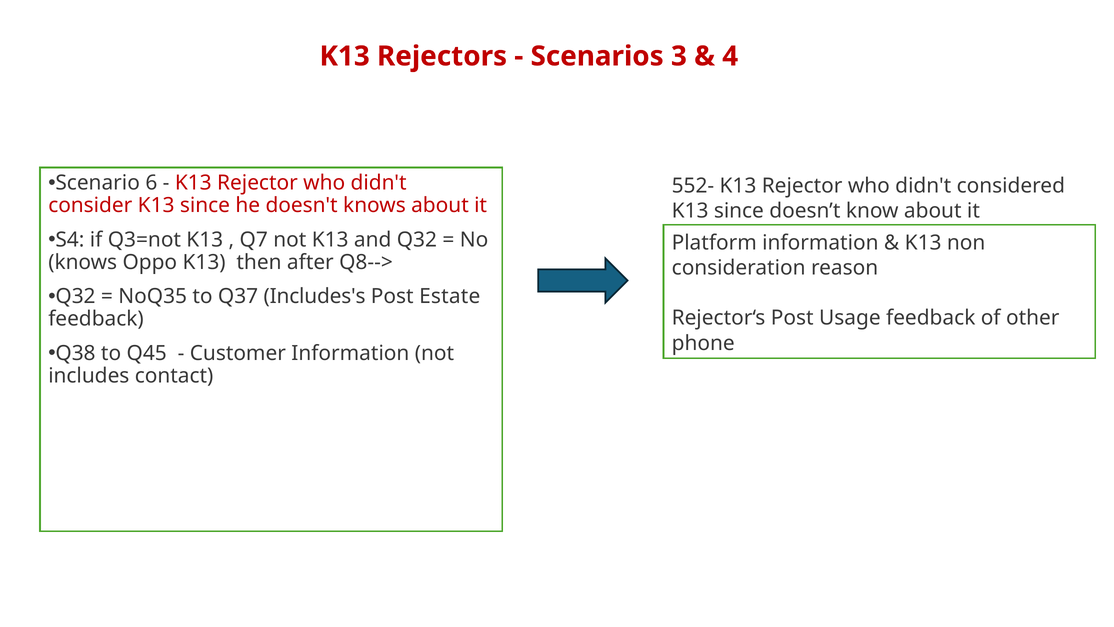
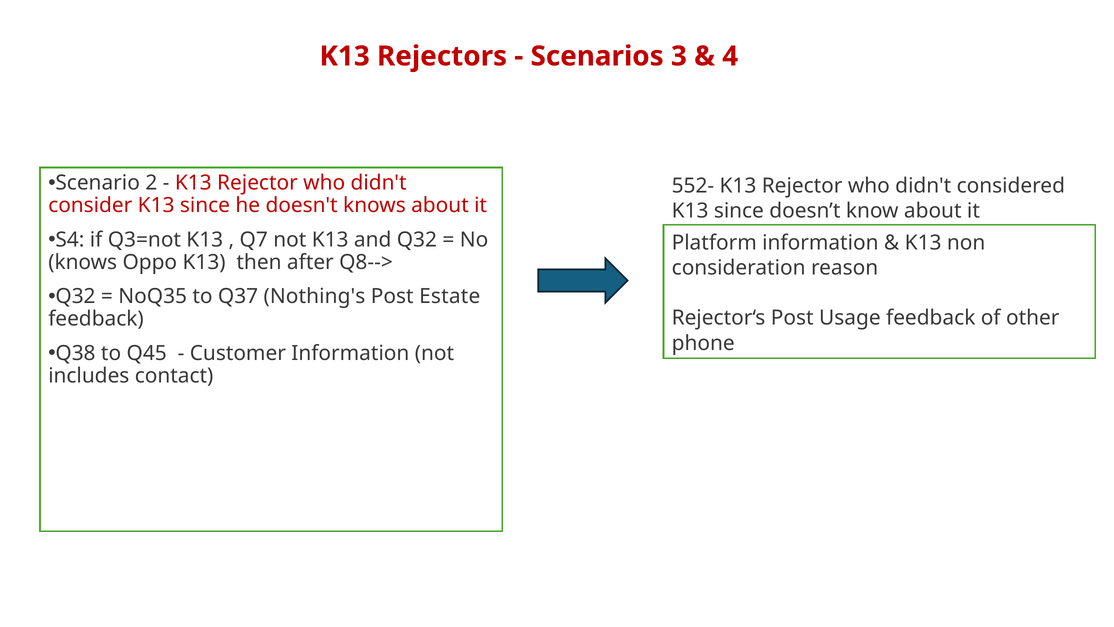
6: 6 -> 2
Includes's: Includes's -> Nothing's
